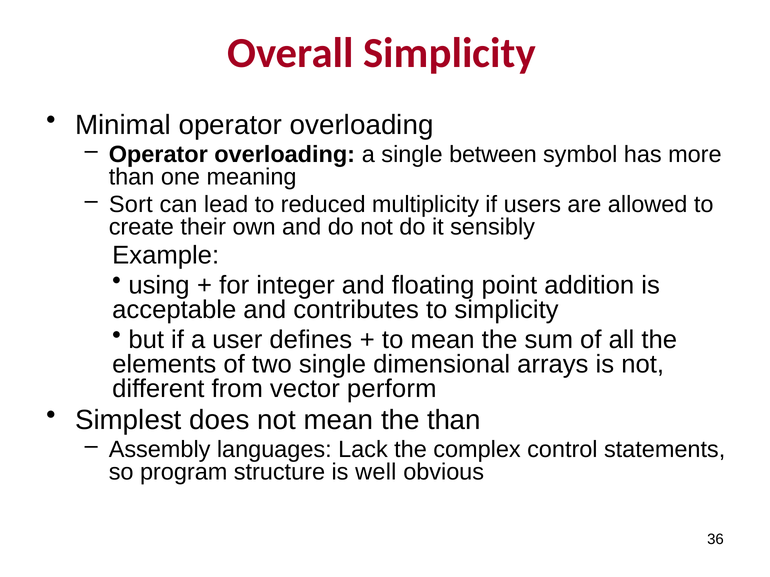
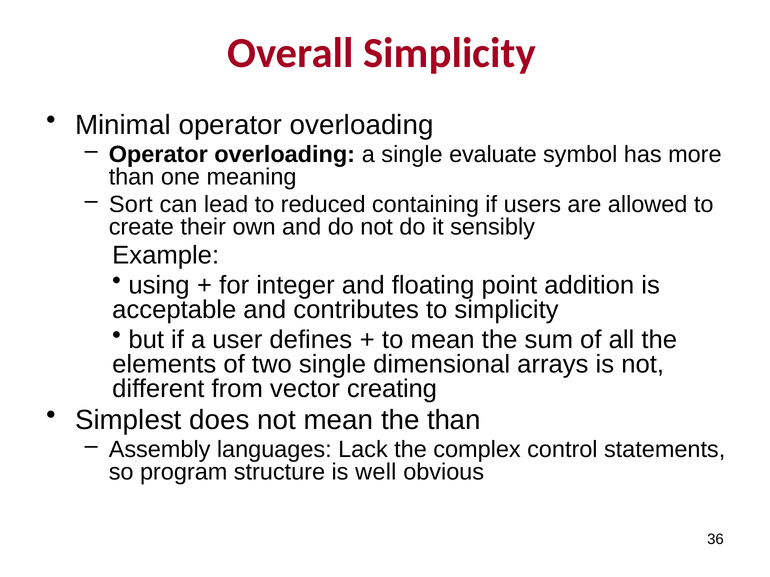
between: between -> evaluate
multiplicity: multiplicity -> containing
perform: perform -> creating
